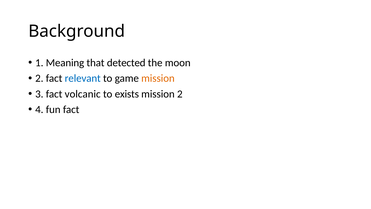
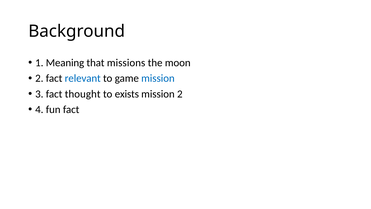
detected: detected -> missions
mission at (158, 78) colour: orange -> blue
volcanic: volcanic -> thought
